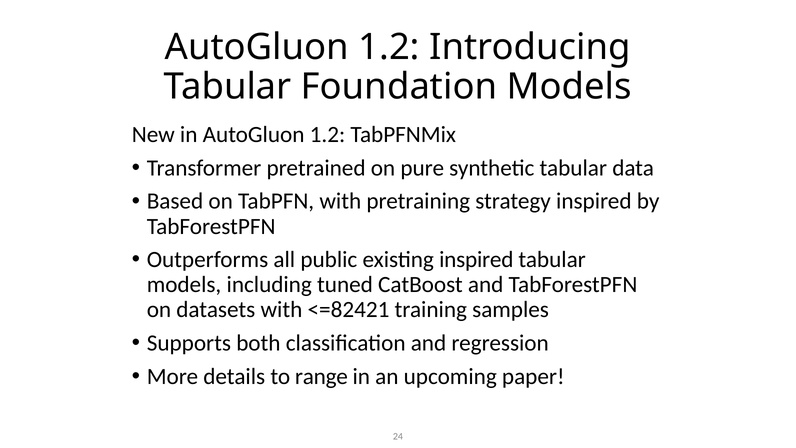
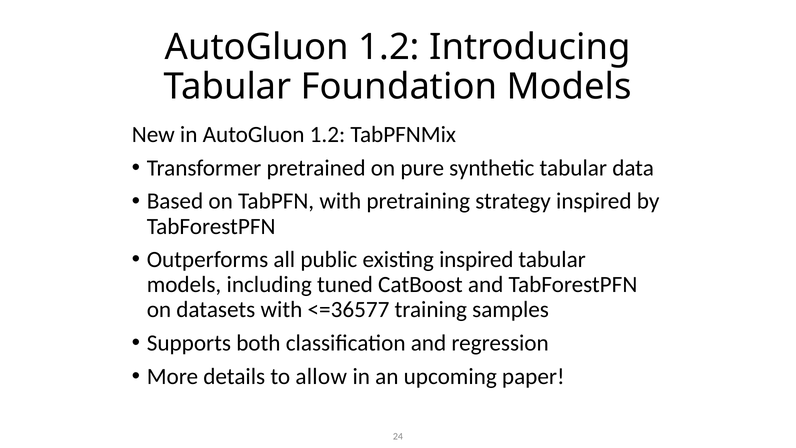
<=82421: <=82421 -> <=36577
range: range -> allow
